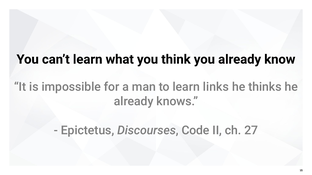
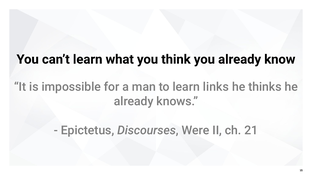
Code: Code -> Were
27: 27 -> 21
